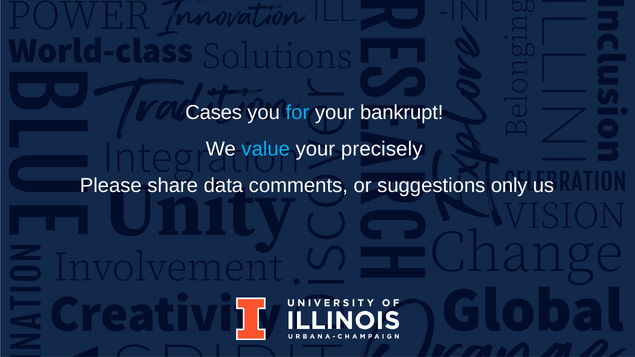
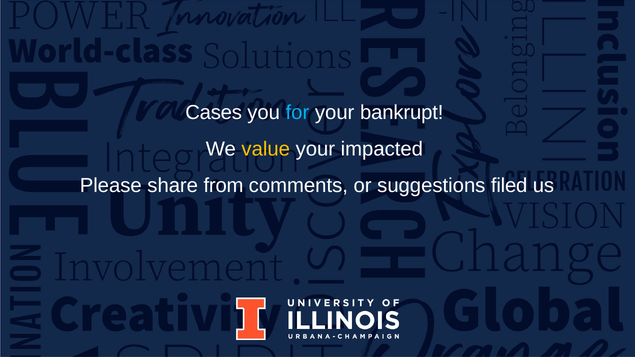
value colour: light blue -> yellow
precisely: precisely -> impacted
data: data -> from
only: only -> filed
